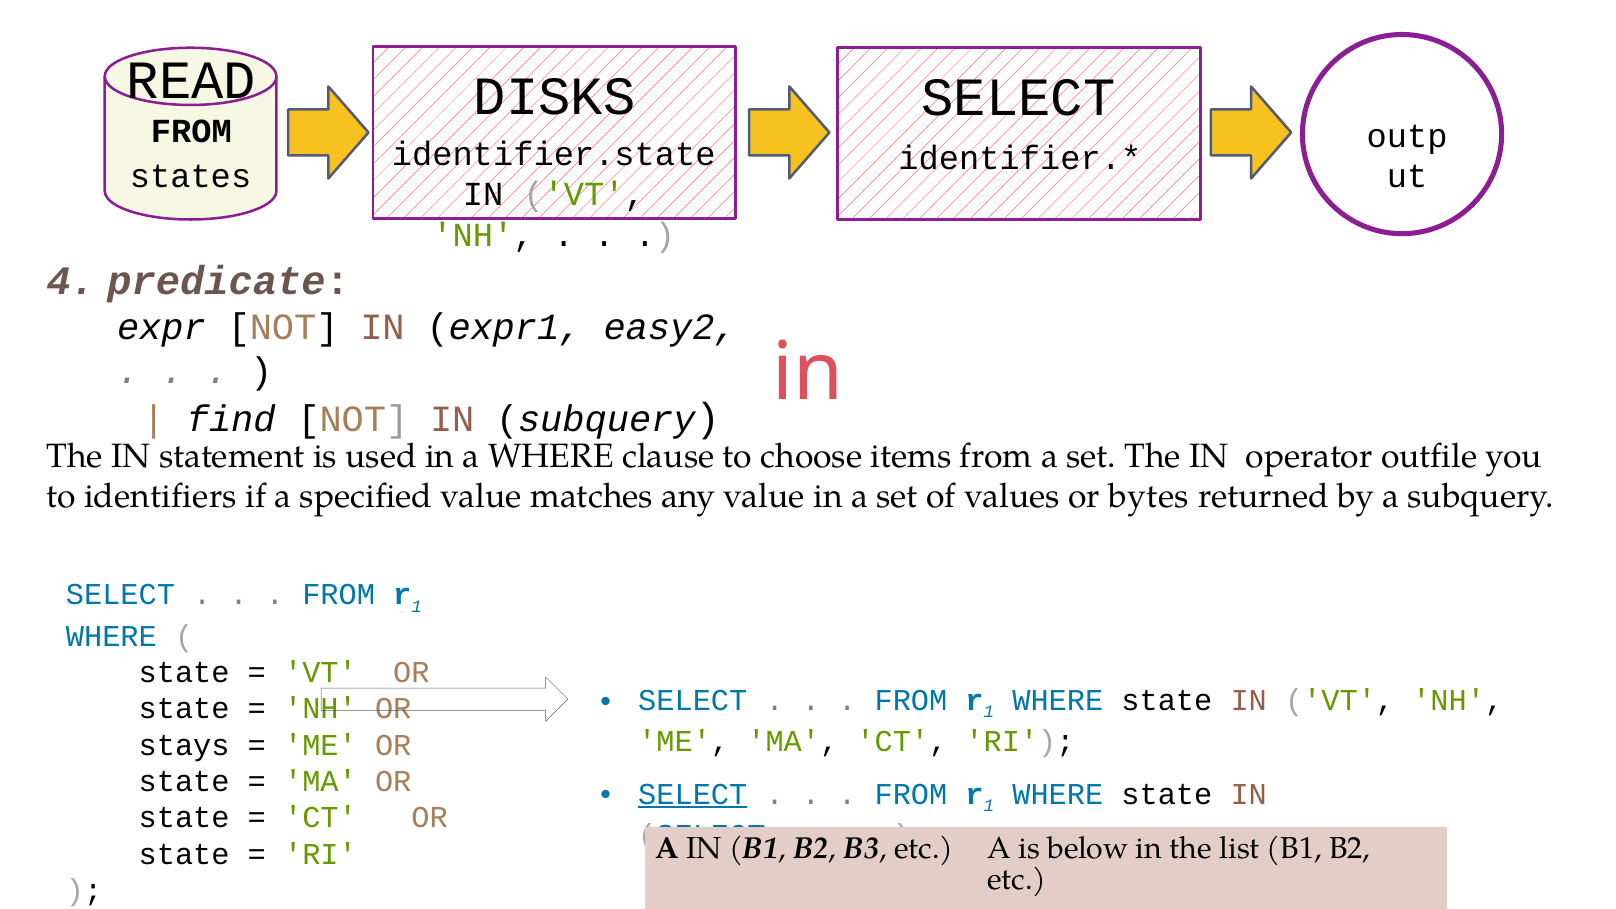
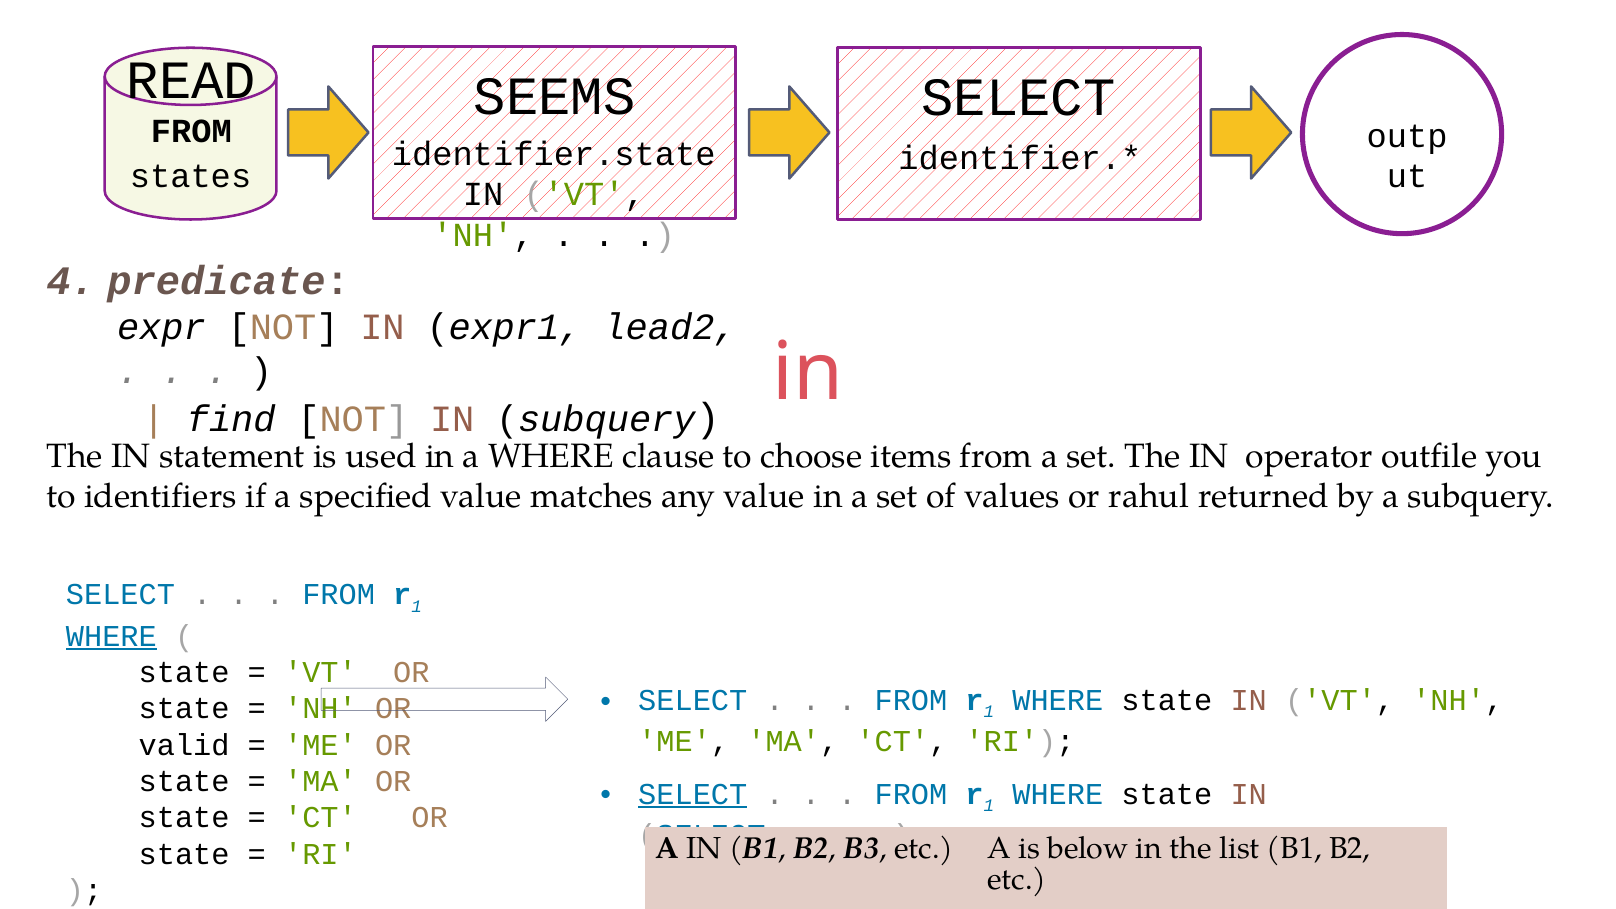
DISKS: DISKS -> SEEMS
easy2: easy2 -> lead2
bytes: bytes -> rahul
WHERE at (111, 636) underline: none -> present
stays: stays -> valid
